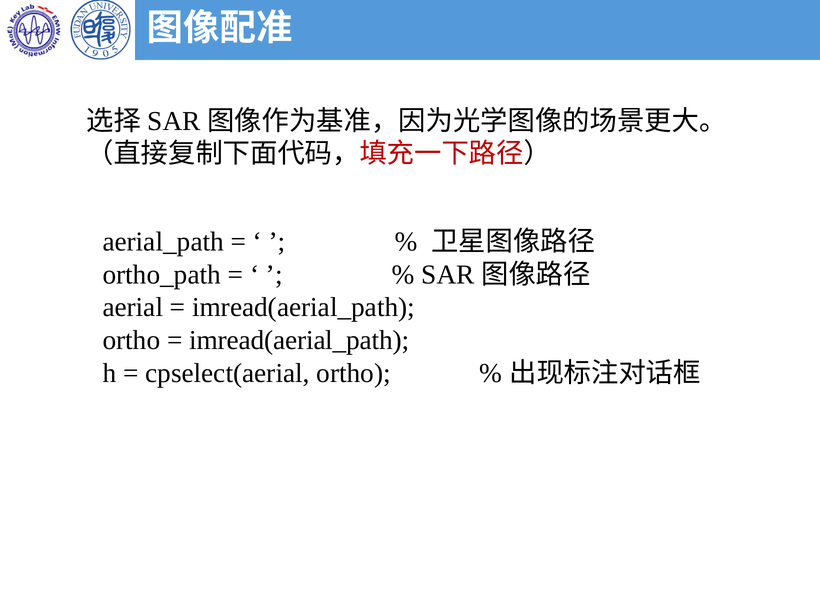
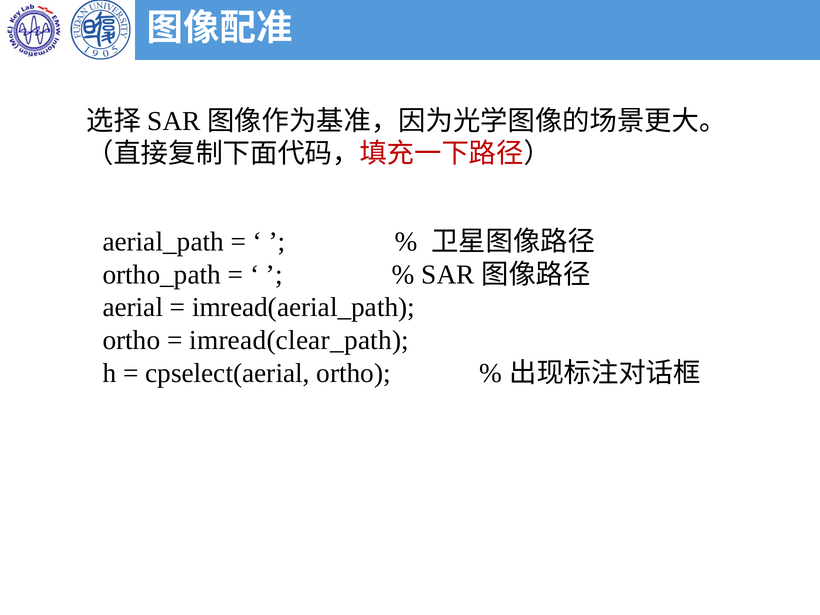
imread(aerial_path at (299, 340): imread(aerial_path -> imread(clear_path
